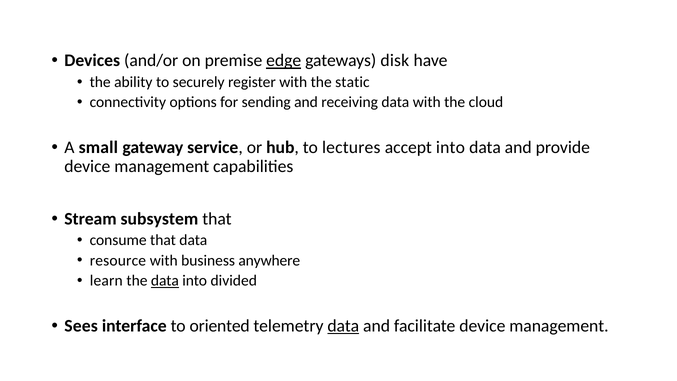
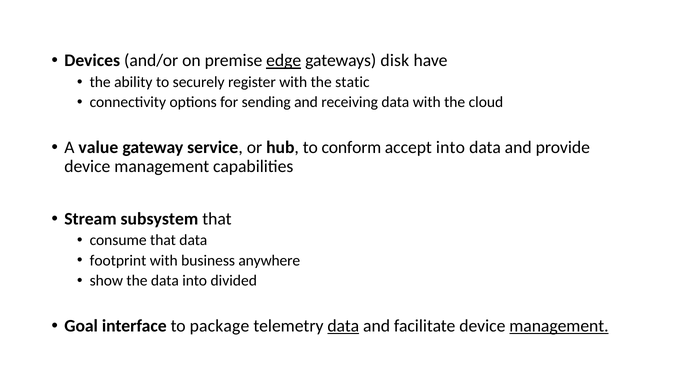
small: small -> value
lectures: lectures -> conform
resource: resource -> footprint
learn: learn -> show
data at (165, 281) underline: present -> none
Sees: Sees -> Goal
oriented: oriented -> package
management at (559, 326) underline: none -> present
